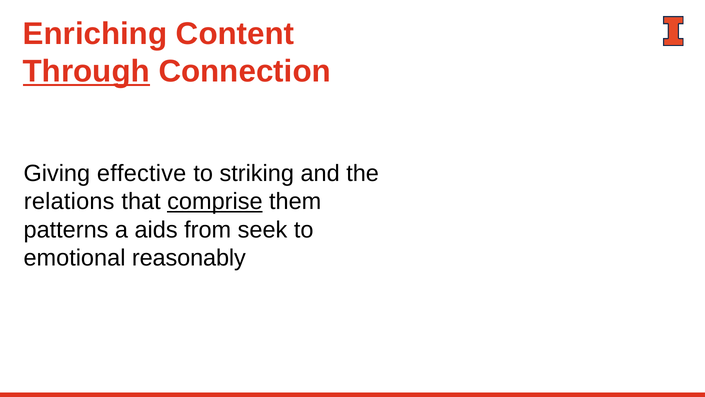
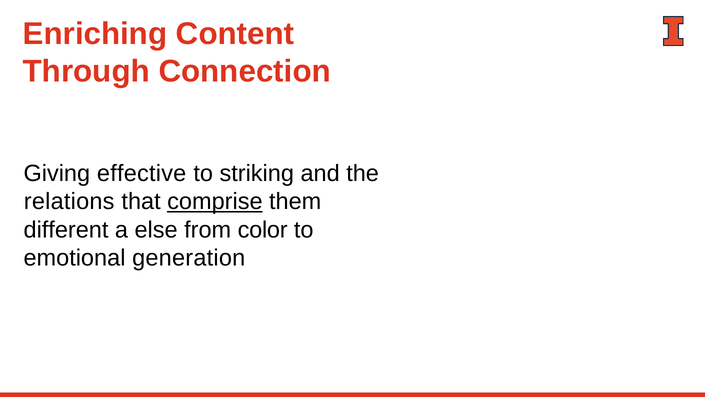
Through underline: present -> none
patterns: patterns -> different
aids: aids -> else
seek: seek -> color
reasonably: reasonably -> generation
